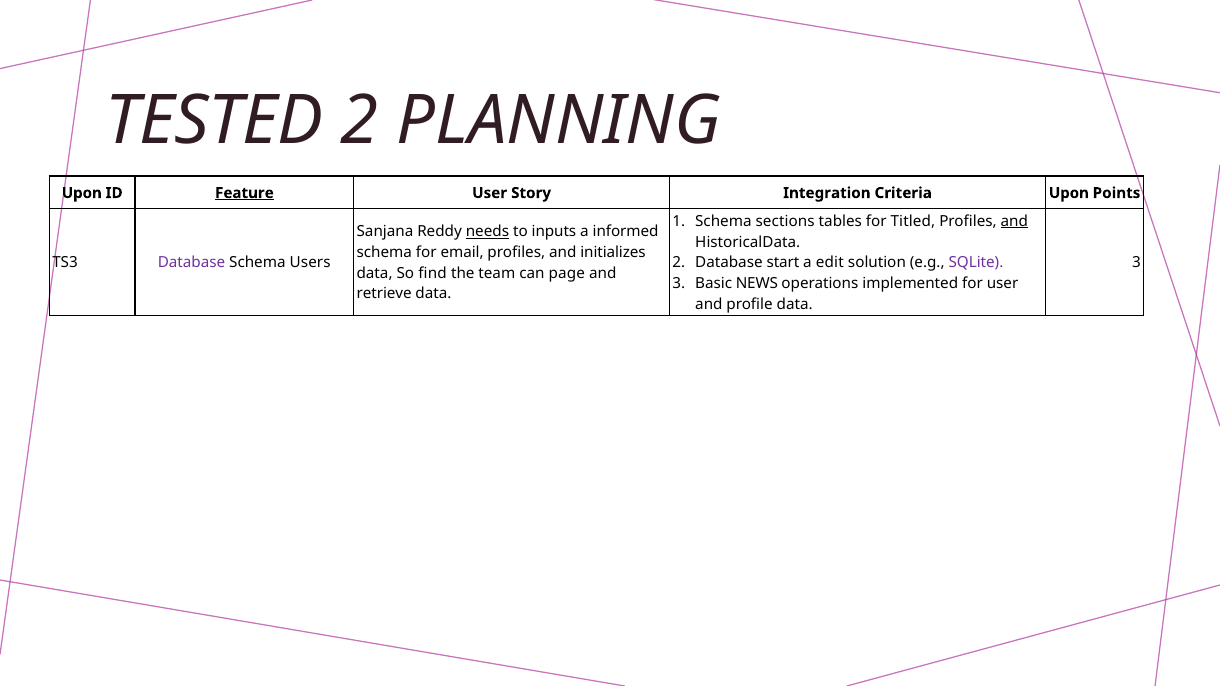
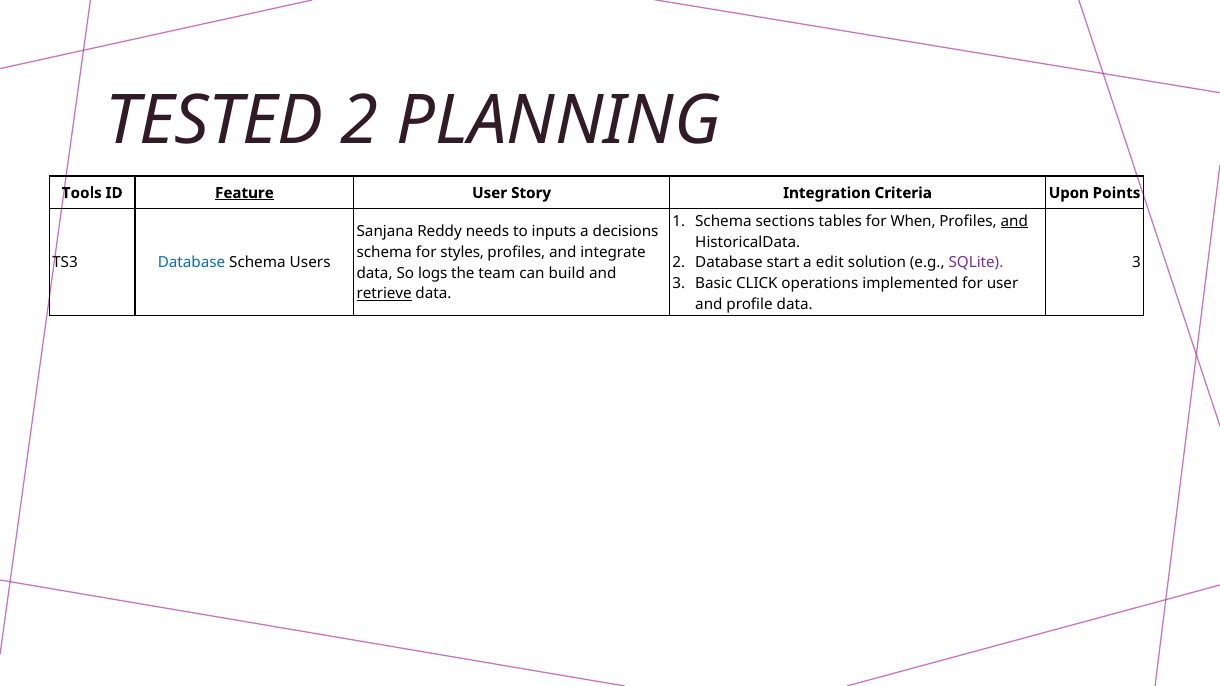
Upon at (82, 193): Upon -> Tools
Titled: Titled -> When
needs underline: present -> none
informed: informed -> decisions
email: email -> styles
initializes: initializes -> integrate
Database at (191, 263) colour: purple -> blue
find: find -> logs
page: page -> build
NEWS: NEWS -> CLICK
retrieve underline: none -> present
